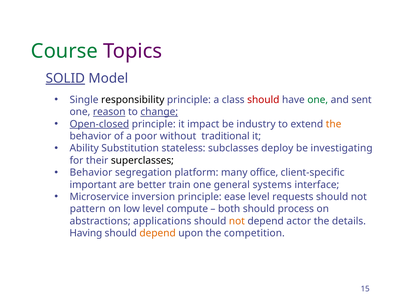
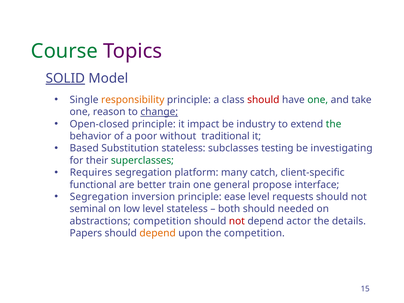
responsibility colour: black -> orange
sent: sent -> take
reason underline: present -> none
Open-closed underline: present -> none
the at (334, 124) colour: orange -> green
Ability: Ability -> Based
deploy: deploy -> testing
superclasses colour: black -> green
Behavior at (91, 173): Behavior -> Requires
office: office -> catch
important: important -> functional
systems: systems -> propose
Microservice at (99, 197): Microservice -> Segregation
pattern: pattern -> seminal
level compute: compute -> stateless
process: process -> needed
abstractions applications: applications -> competition
not at (237, 221) colour: orange -> red
Having: Having -> Papers
